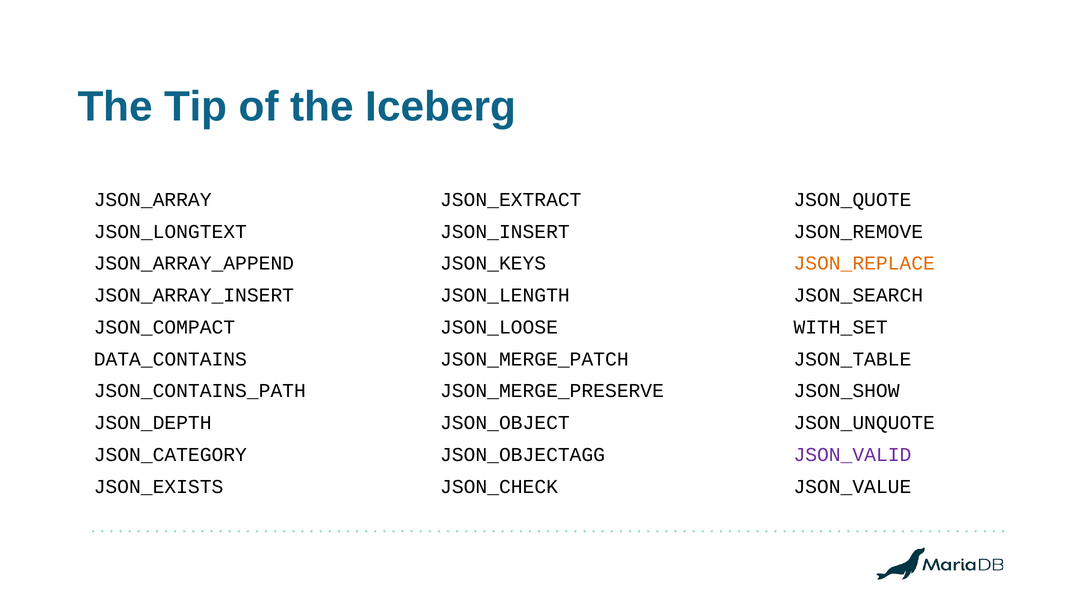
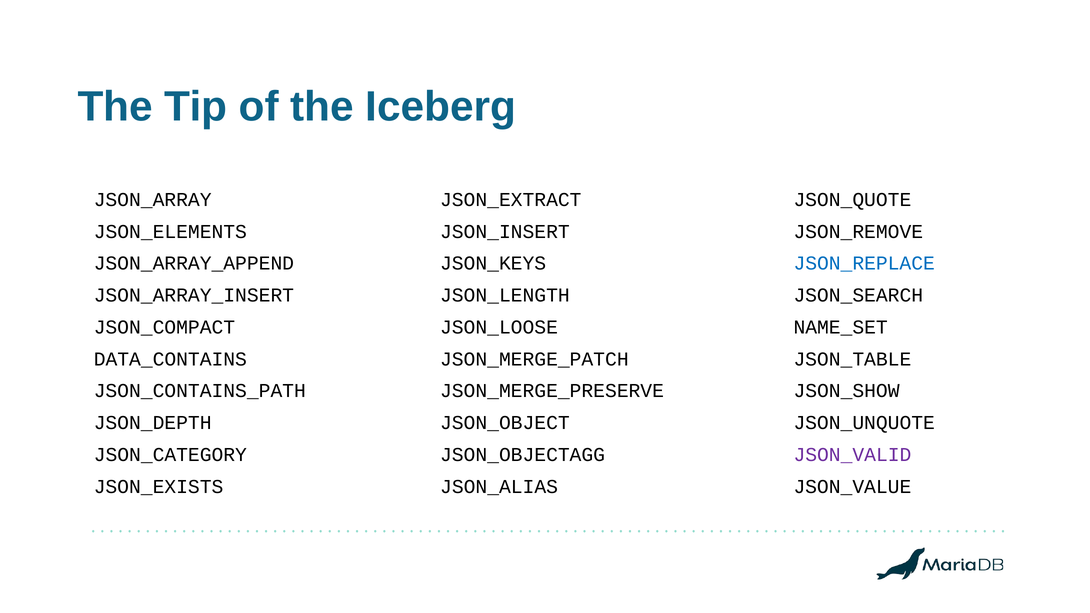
JSON_LONGTEXT: JSON_LONGTEXT -> JSON_ELEMENTS
JSON_REPLACE colour: orange -> blue
WITH_SET: WITH_SET -> NAME_SET
JSON_CHECK: JSON_CHECK -> JSON_ALIAS
